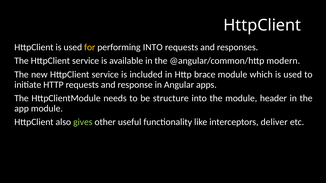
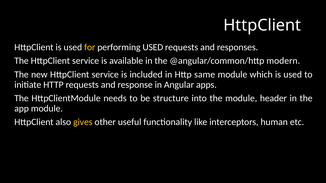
performing INTO: INTO -> USED
brace: brace -> same
gives colour: light green -> yellow
deliver: deliver -> human
